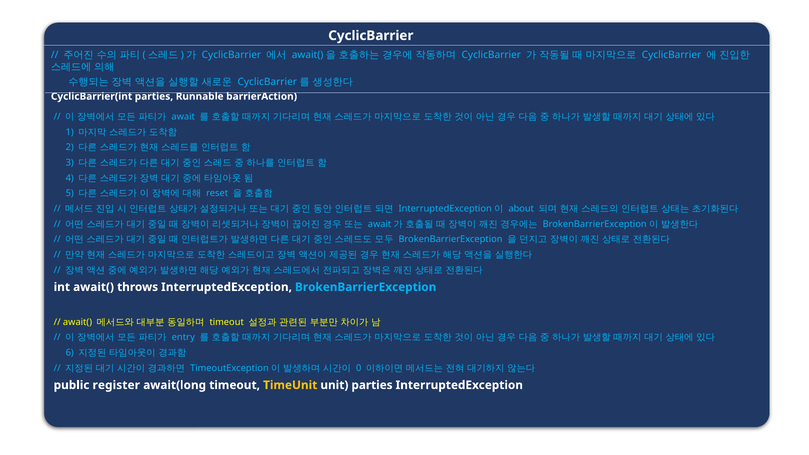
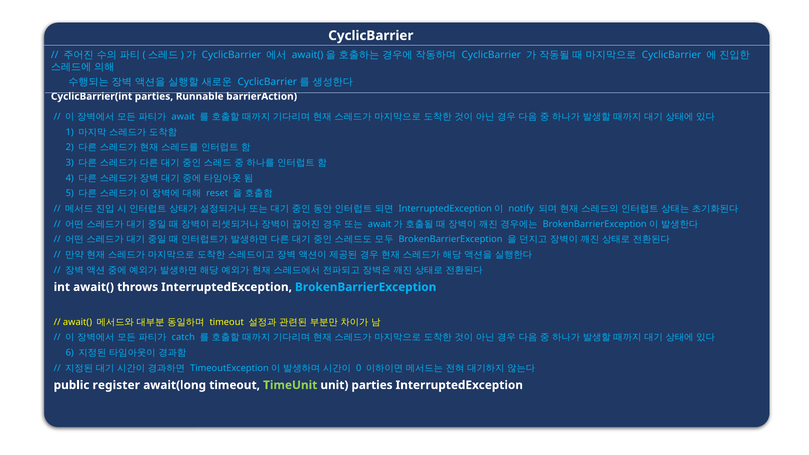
about: about -> notify
entry: entry -> catch
TimeUnit colour: yellow -> light green
